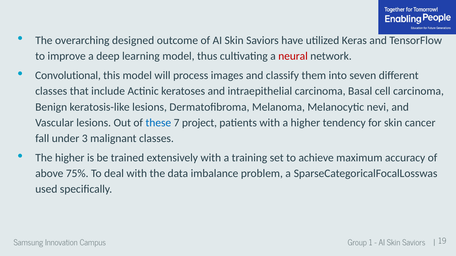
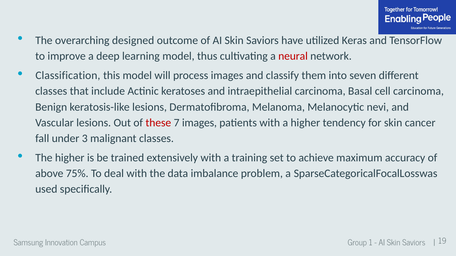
Convolutional: Convolutional -> Classification
these colour: blue -> red
7 project: project -> images
